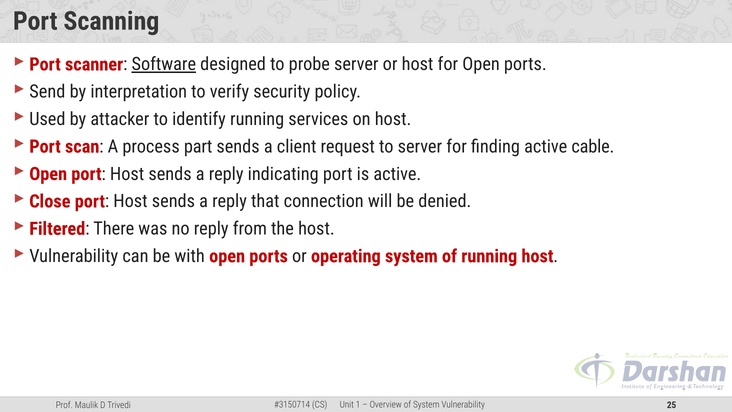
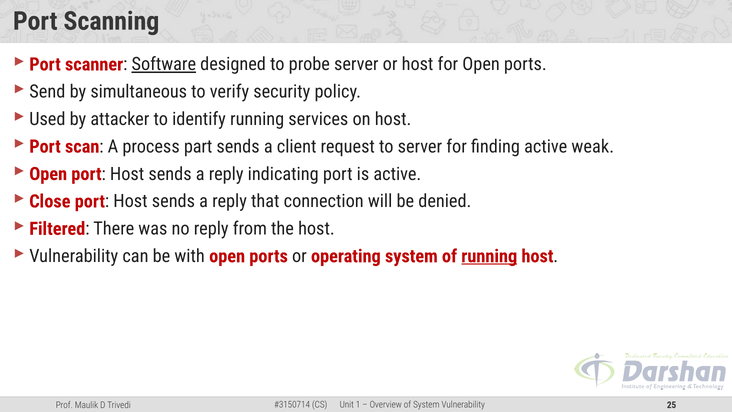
interpretation: interpretation -> simultaneous
cable: cable -> weak
running at (489, 256) underline: none -> present
